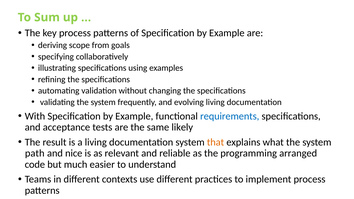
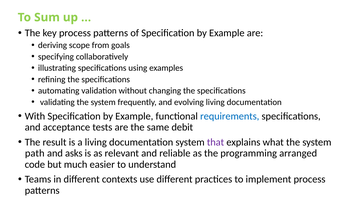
likely: likely -> debit
that colour: orange -> purple
nice: nice -> asks
